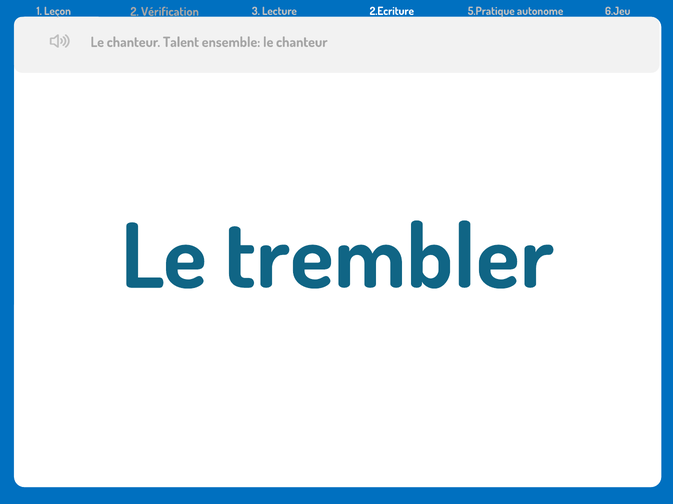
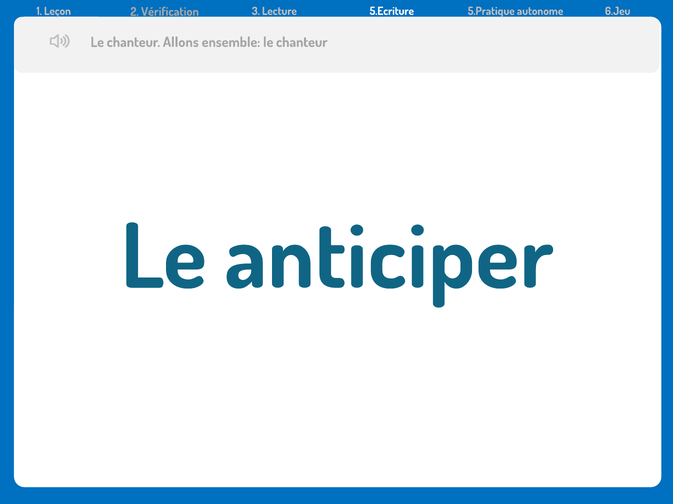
2.Ecriture: 2.Ecriture -> 5.Ecriture
Talent: Talent -> Allons
trembler: trembler -> anticiper
